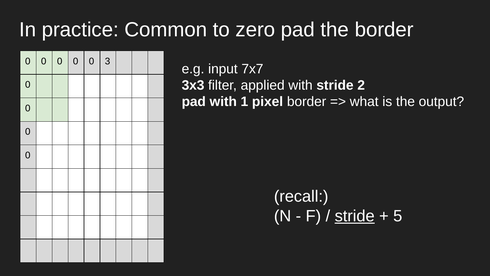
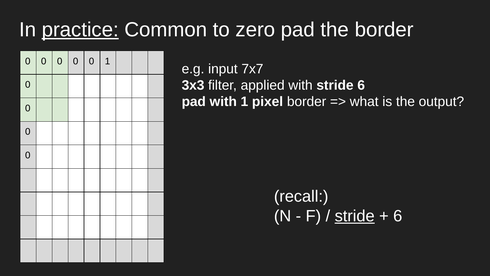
practice underline: none -> present
0 3: 3 -> 1
stride 2: 2 -> 6
5 at (398, 216): 5 -> 6
